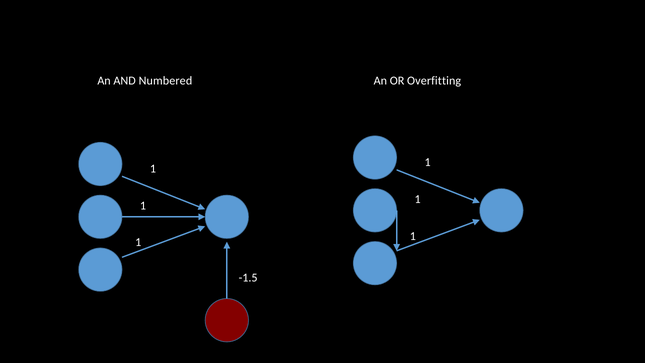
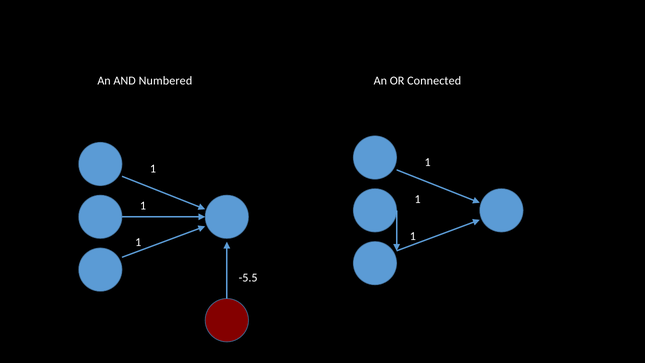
Overfitting: Overfitting -> Connected
-1.5: -1.5 -> -5.5
